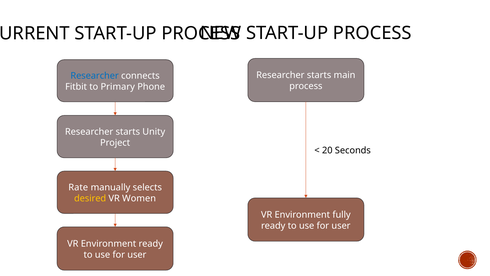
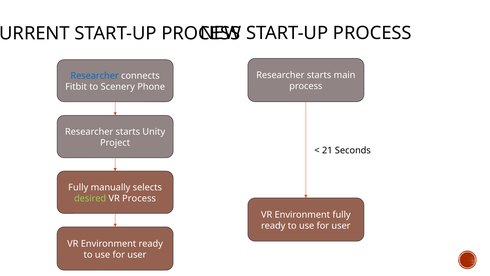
Primary: Primary -> Scenery
20: 20 -> 21
Rate at (78, 187): Rate -> Fully
desired colour: yellow -> light green
VR Women: Women -> Process
